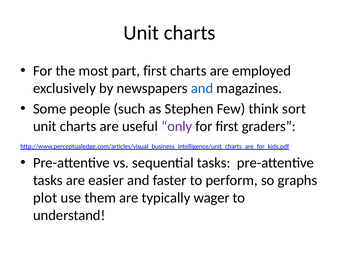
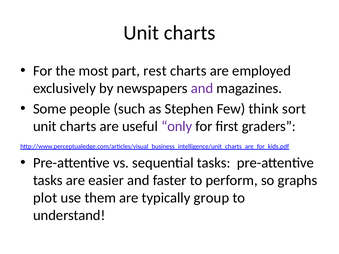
part first: first -> rest
and at (202, 88) colour: blue -> purple
wager: wager -> group
